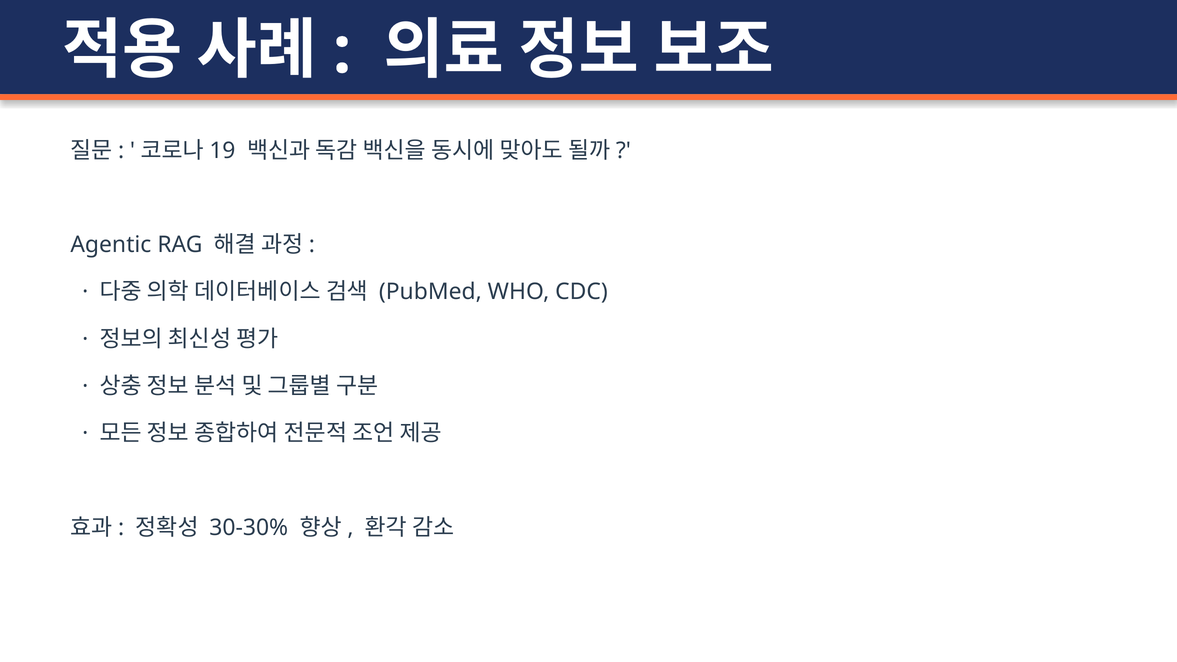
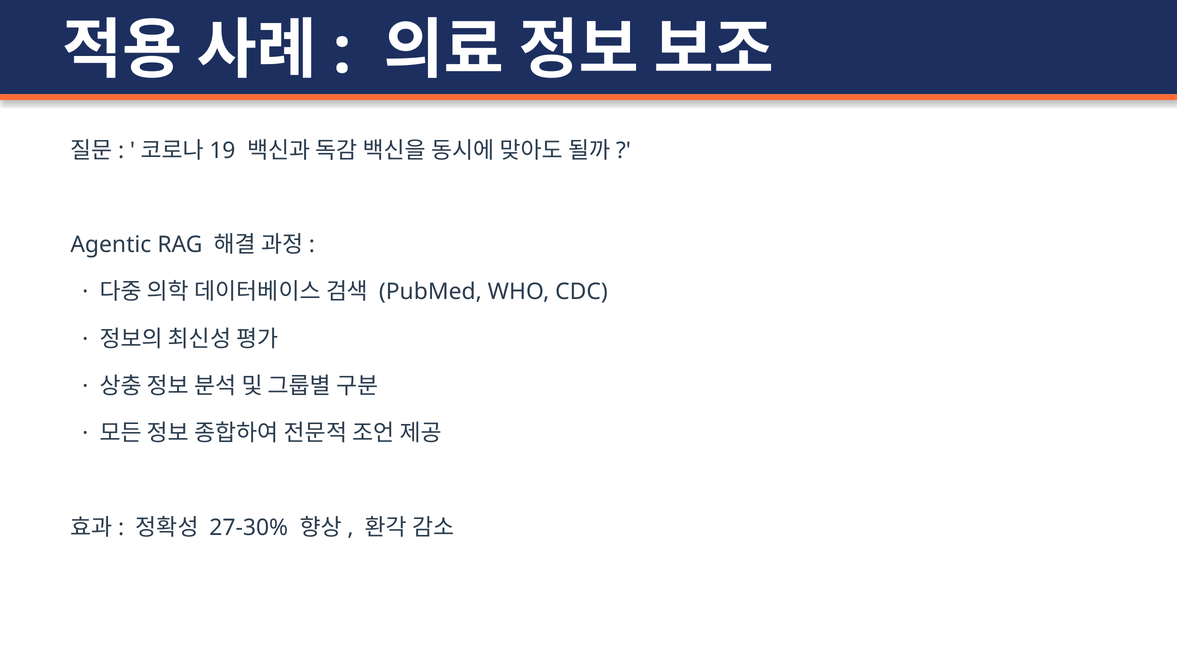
30-30%: 30-30% -> 27-30%
